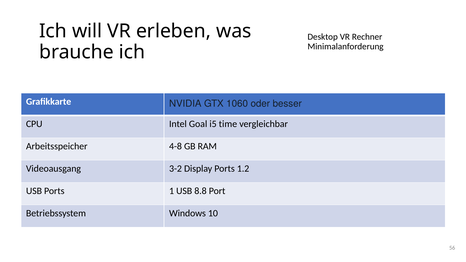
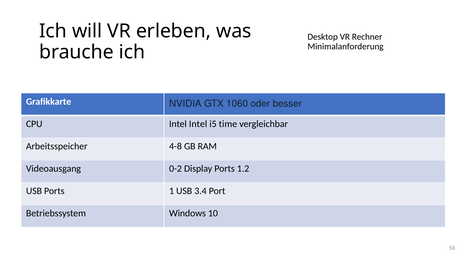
Intel Goal: Goal -> Intel
3-2: 3-2 -> 0-2
8.8: 8.8 -> 3.4
